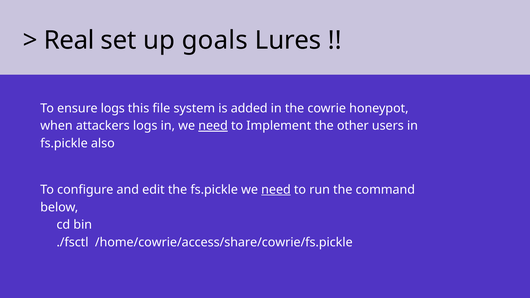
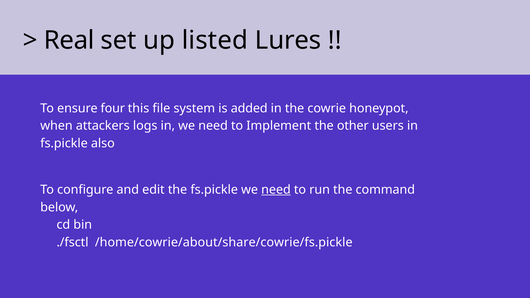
goals: goals -> listed
ensure logs: logs -> four
need at (213, 126) underline: present -> none
/home/cowrie/access/share/cowrie/fs.pickle: /home/cowrie/access/share/cowrie/fs.pickle -> /home/cowrie/about/share/cowrie/fs.pickle
